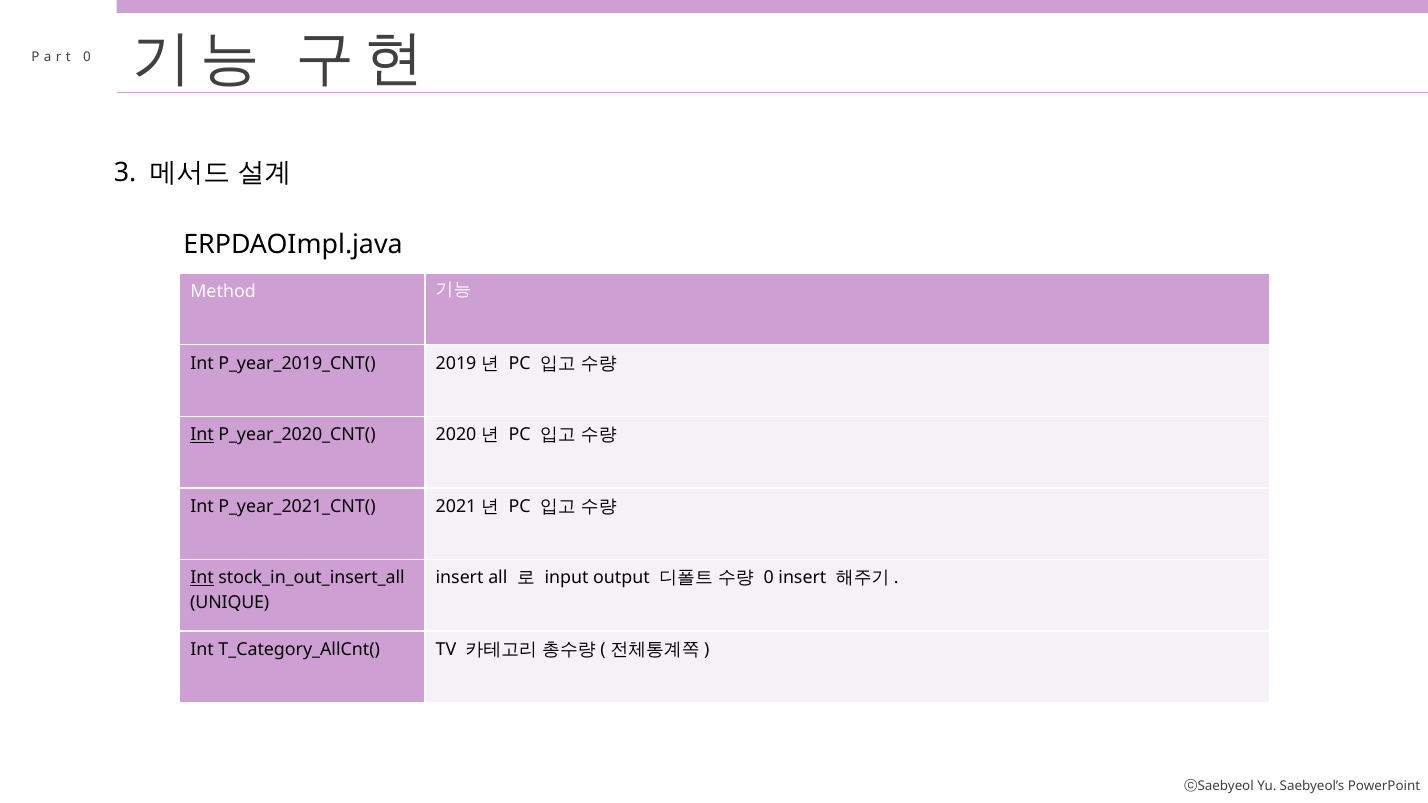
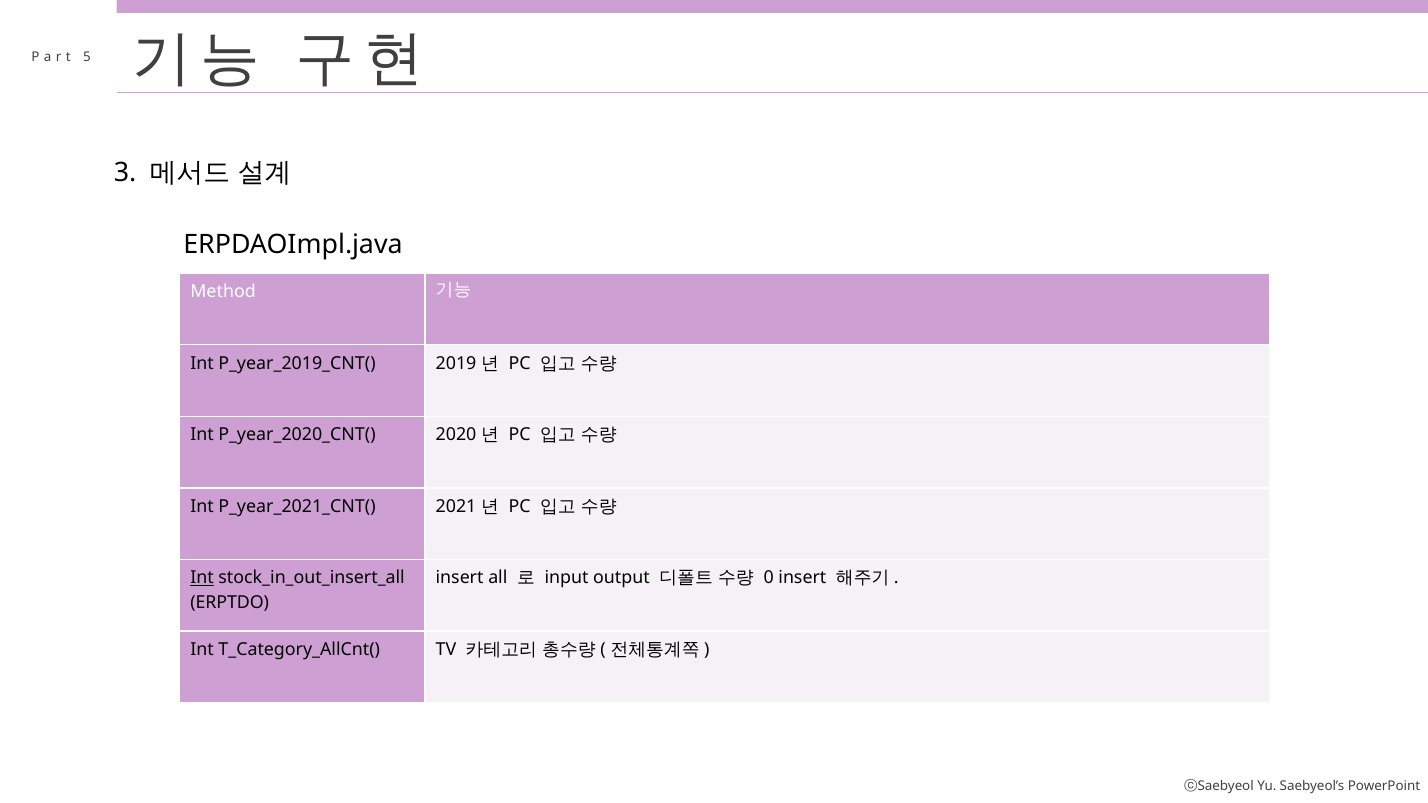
0 at (87, 57): 0 -> 5
Int at (202, 435) underline: present -> none
UNIQUE: UNIQUE -> ERPTDO
